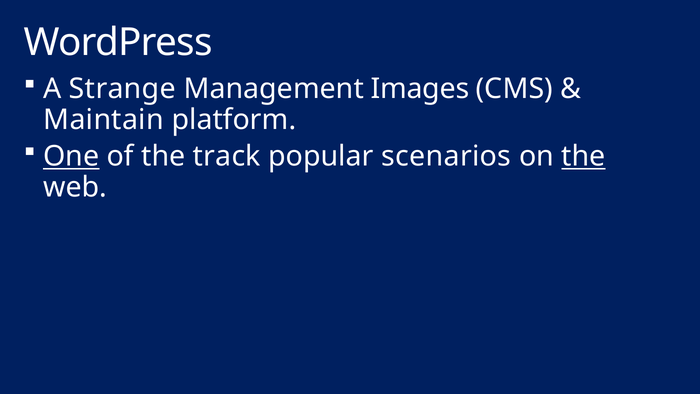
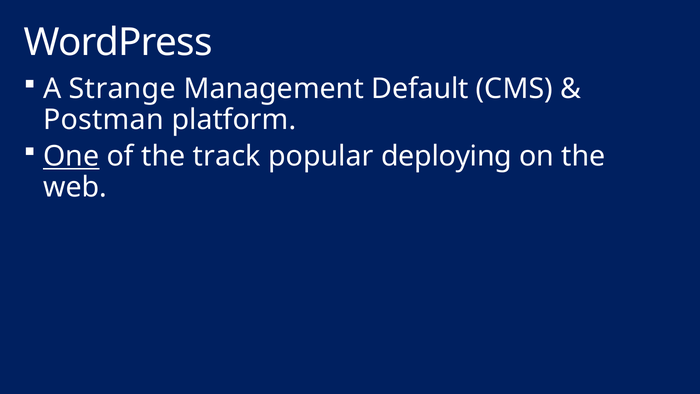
Images: Images -> Default
Maintain: Maintain -> Postman
scenarios: scenarios -> deploying
the at (584, 156) underline: present -> none
